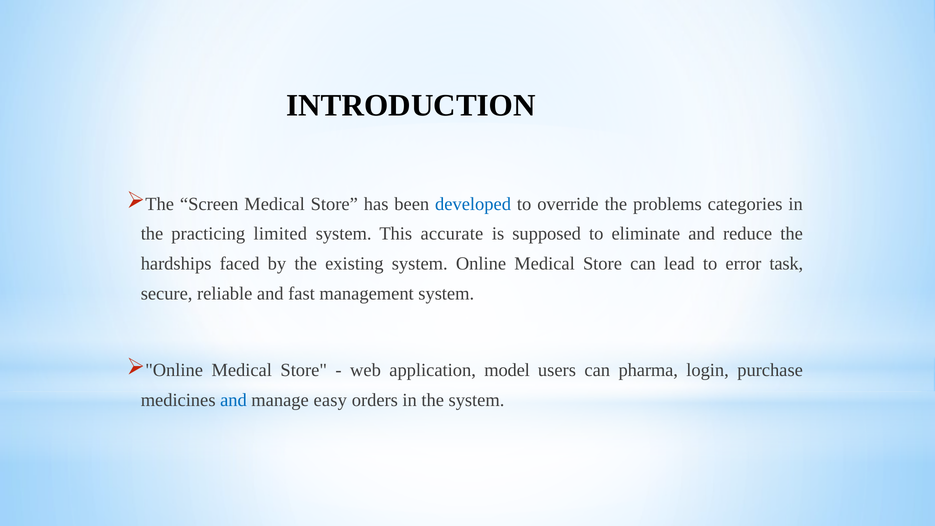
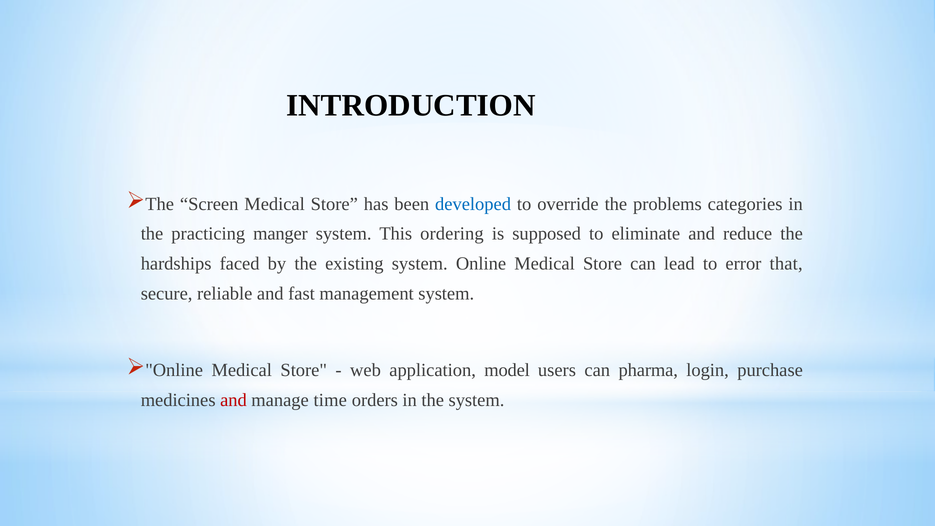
limited: limited -> manger
accurate: accurate -> ordering
task: task -> that
and at (234, 400) colour: blue -> red
easy: easy -> time
